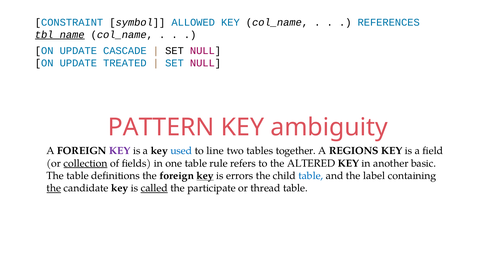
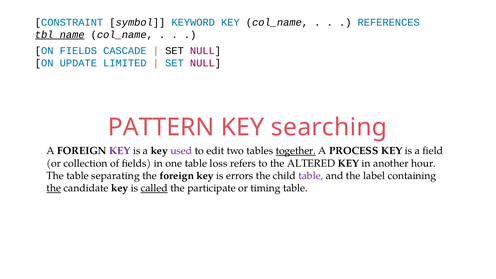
ALLOWED: ALLOWED -> KEYWORD
UPDATE at (78, 51): UPDATE -> FIELDS
TREATED: TREATED -> LIMITED
ambiguity: ambiguity -> searching
used colour: blue -> purple
line: line -> edit
together underline: none -> present
REGIONS: REGIONS -> PROCESS
collection underline: present -> none
rule: rule -> loss
basic: basic -> hour
definitions: definitions -> separating
key at (205, 176) underline: present -> none
table at (311, 176) colour: blue -> purple
thread: thread -> timing
